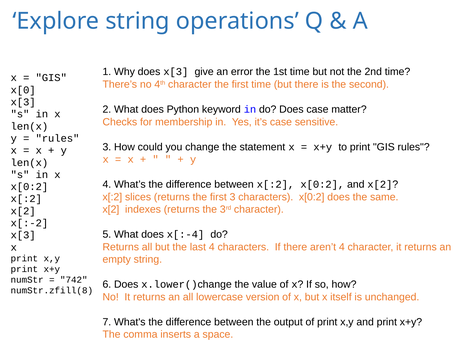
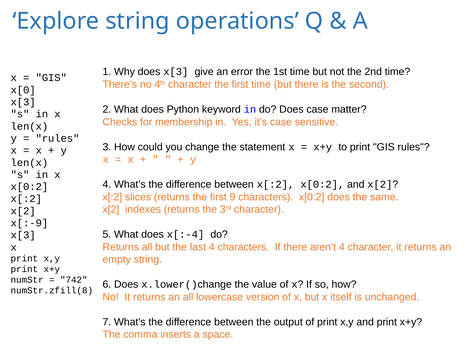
first 3: 3 -> 9
x[:-2: x[:-2 -> x[:-9
